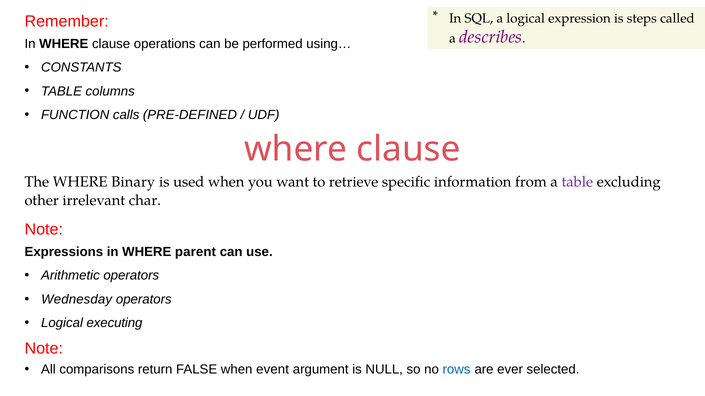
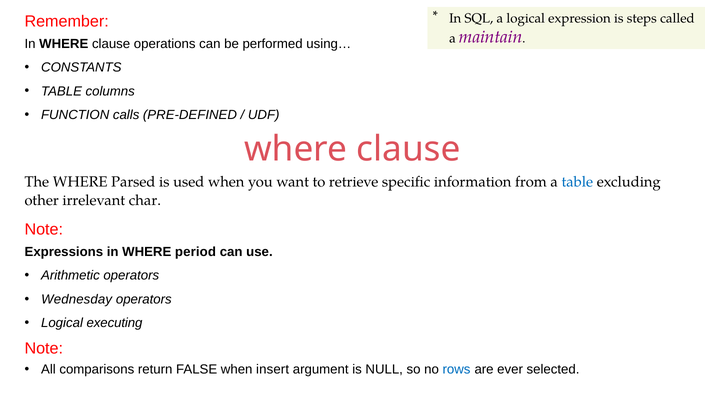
describes: describes -> maintain
Binary: Binary -> Parsed
table at (577, 182) colour: purple -> blue
parent: parent -> period
event: event -> insert
